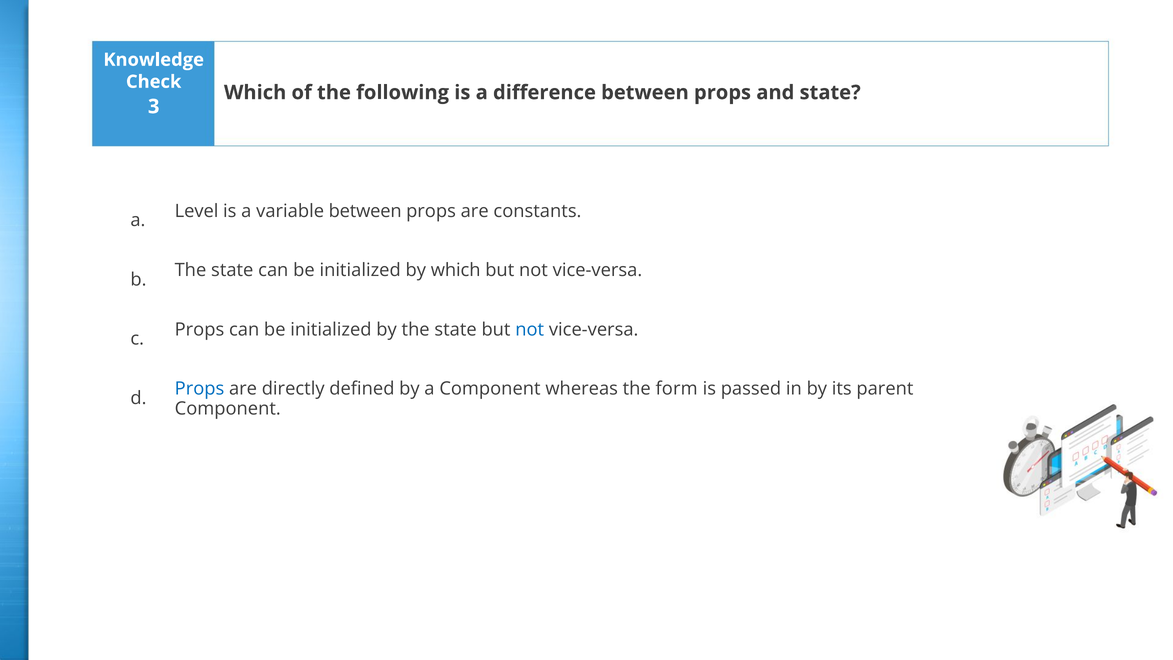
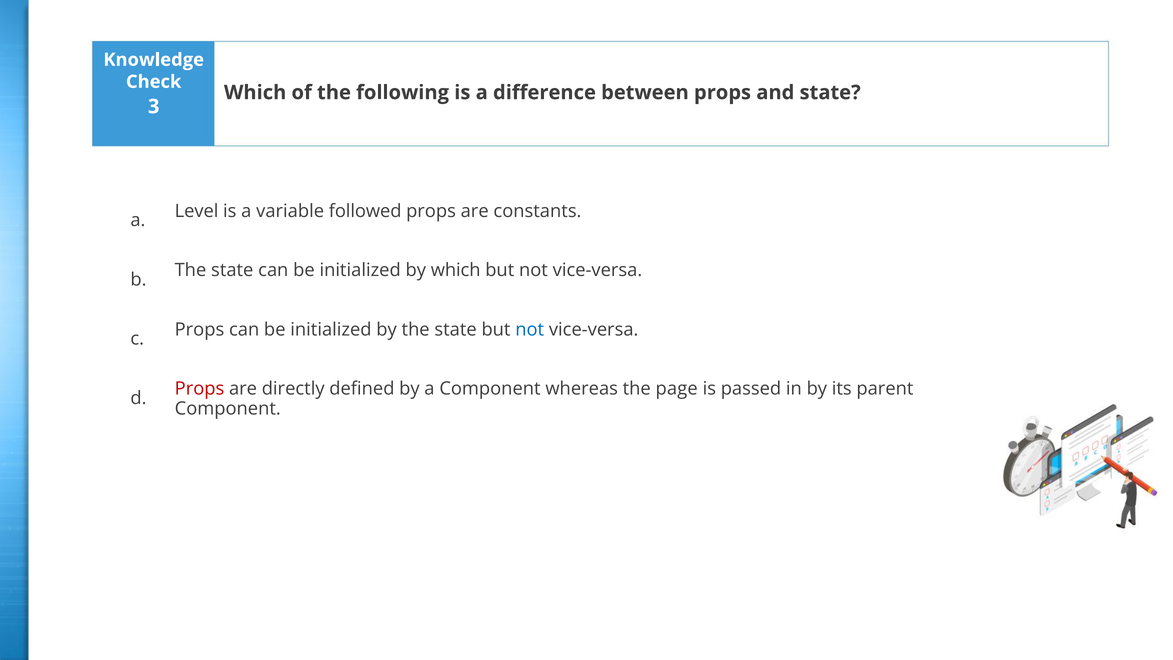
variable between: between -> followed
Props at (199, 389) colour: blue -> red
form: form -> page
